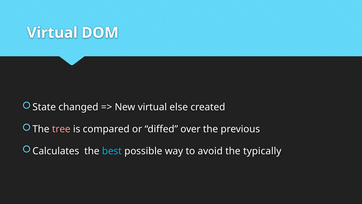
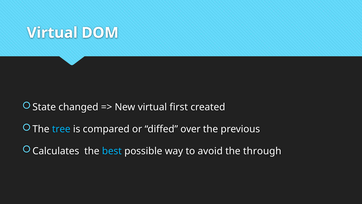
else: else -> first
tree colour: pink -> light blue
typically: typically -> through
